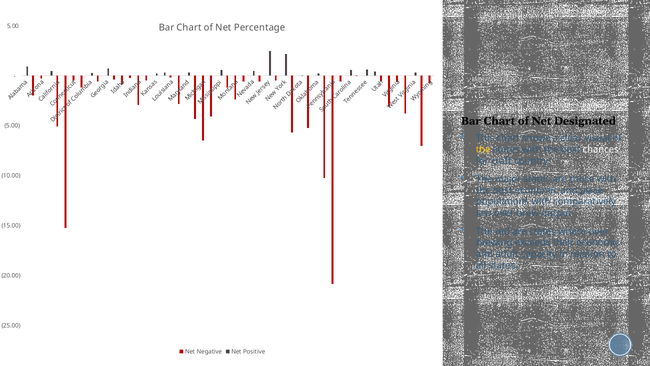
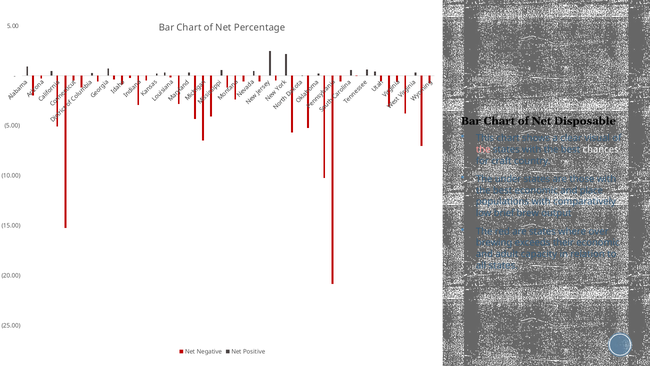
Designated: Designated -> Disposable
the at (483, 149) colour: yellow -> pink
major: major -> under
low over: over -> brief
